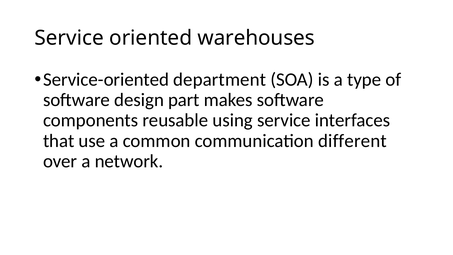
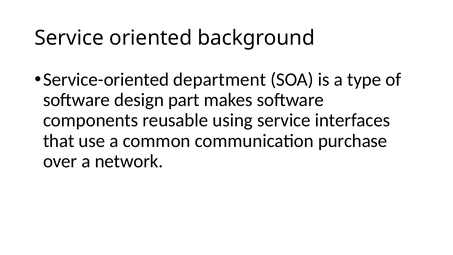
warehouses: warehouses -> background
different: different -> purchase
